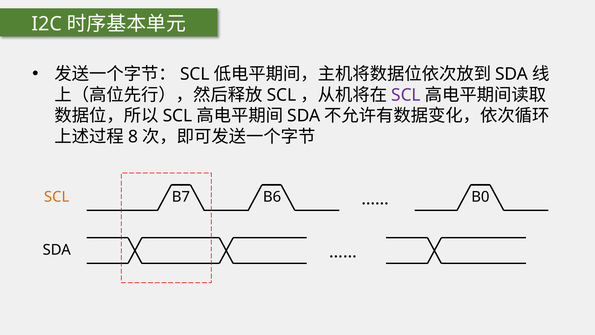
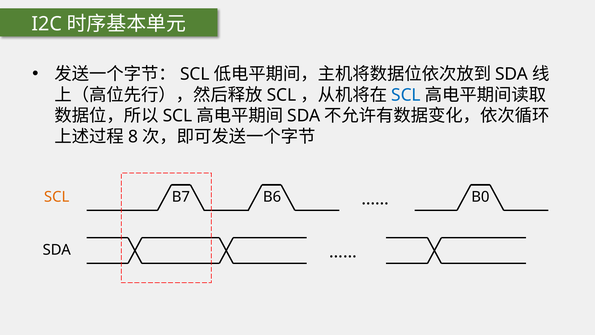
SCL at (406, 95) colour: purple -> blue
